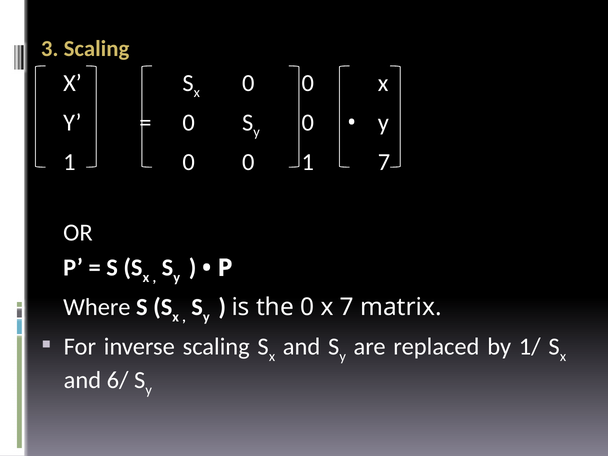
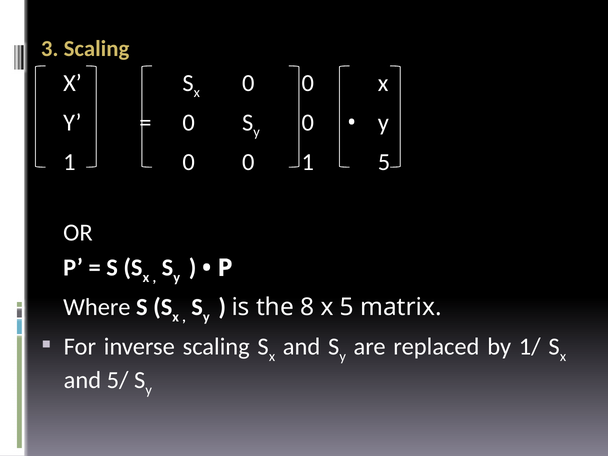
1 7: 7 -> 5
the 0: 0 -> 8
x 7: 7 -> 5
6/: 6/ -> 5/
